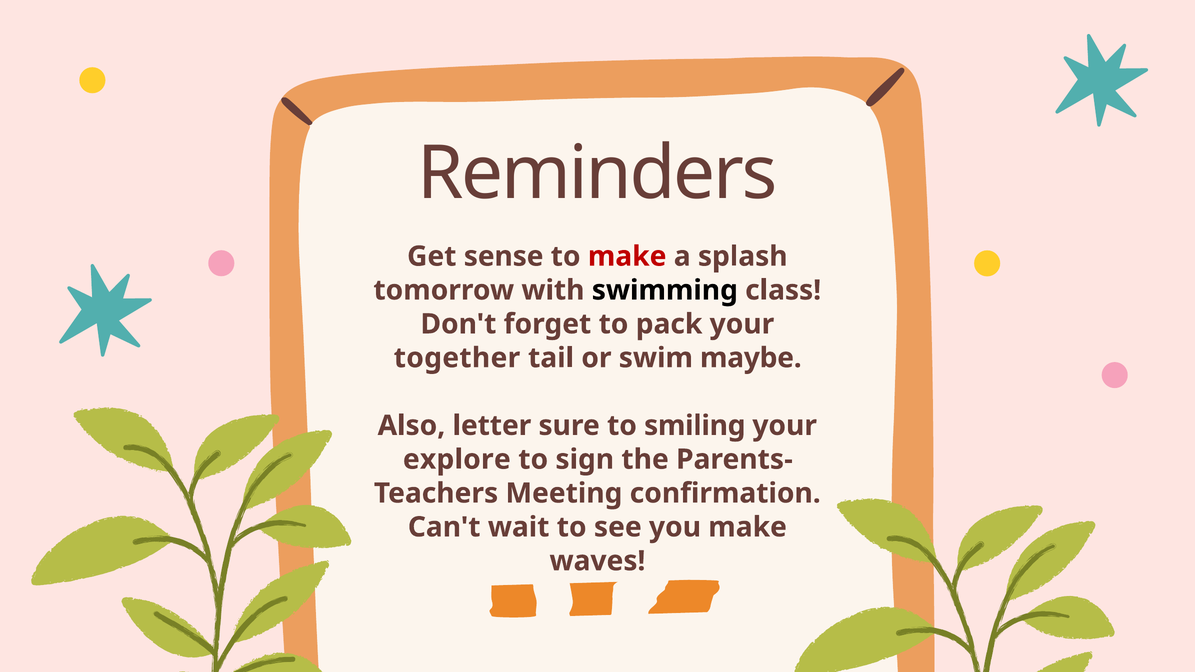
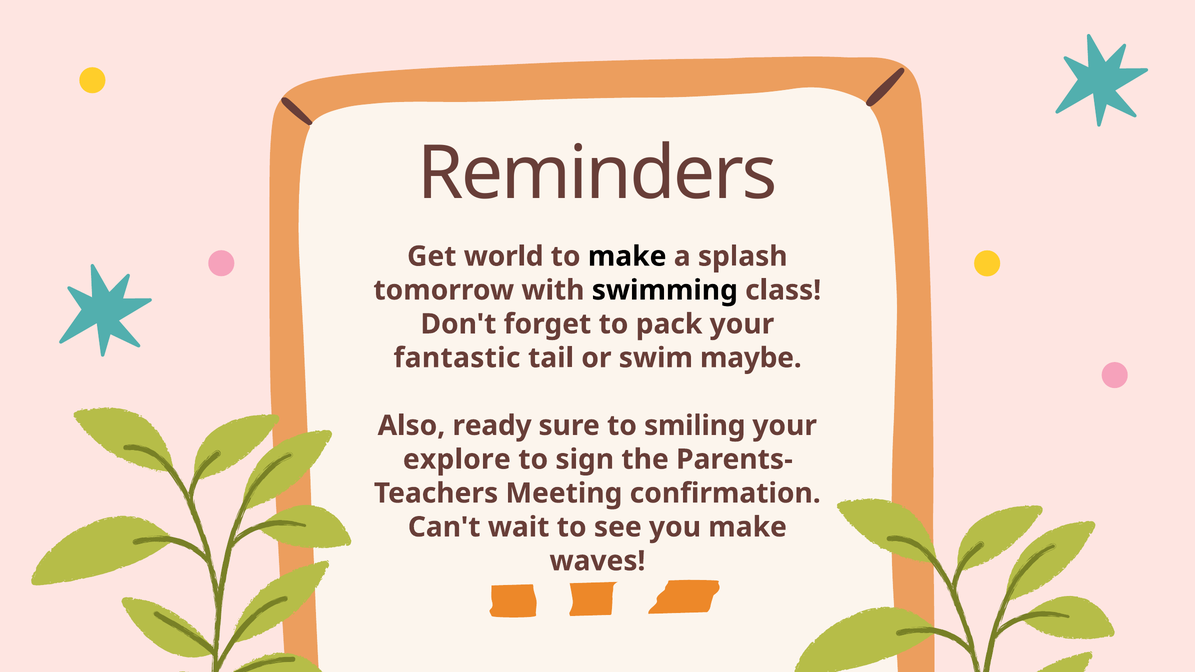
sense: sense -> world
make at (627, 256) colour: red -> black
together: together -> fantastic
letter: letter -> ready
